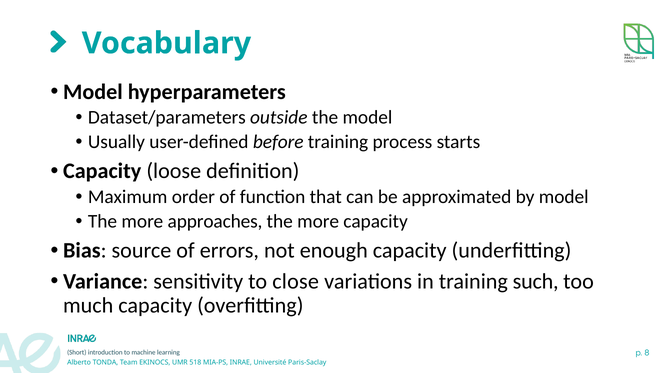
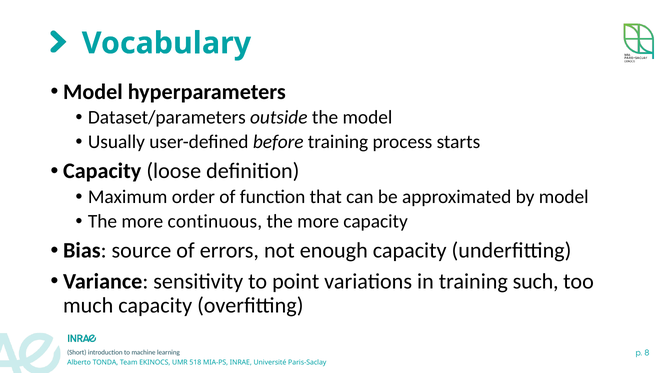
approaches: approaches -> continuous
close: close -> point
